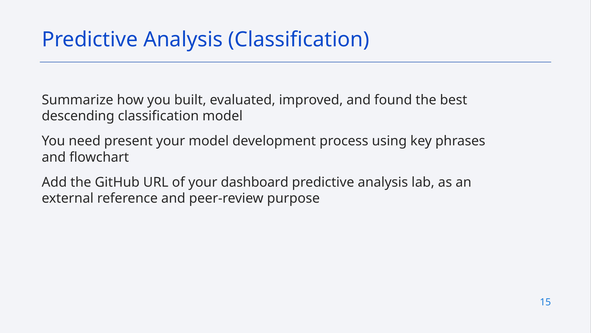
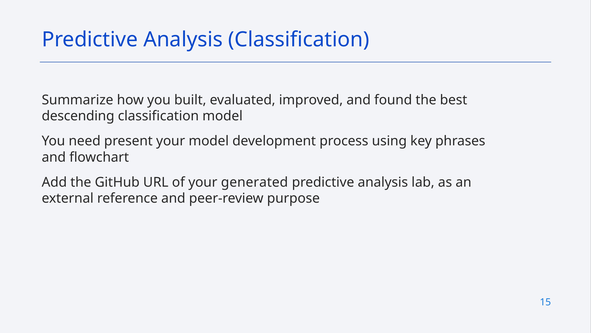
dashboard: dashboard -> generated
